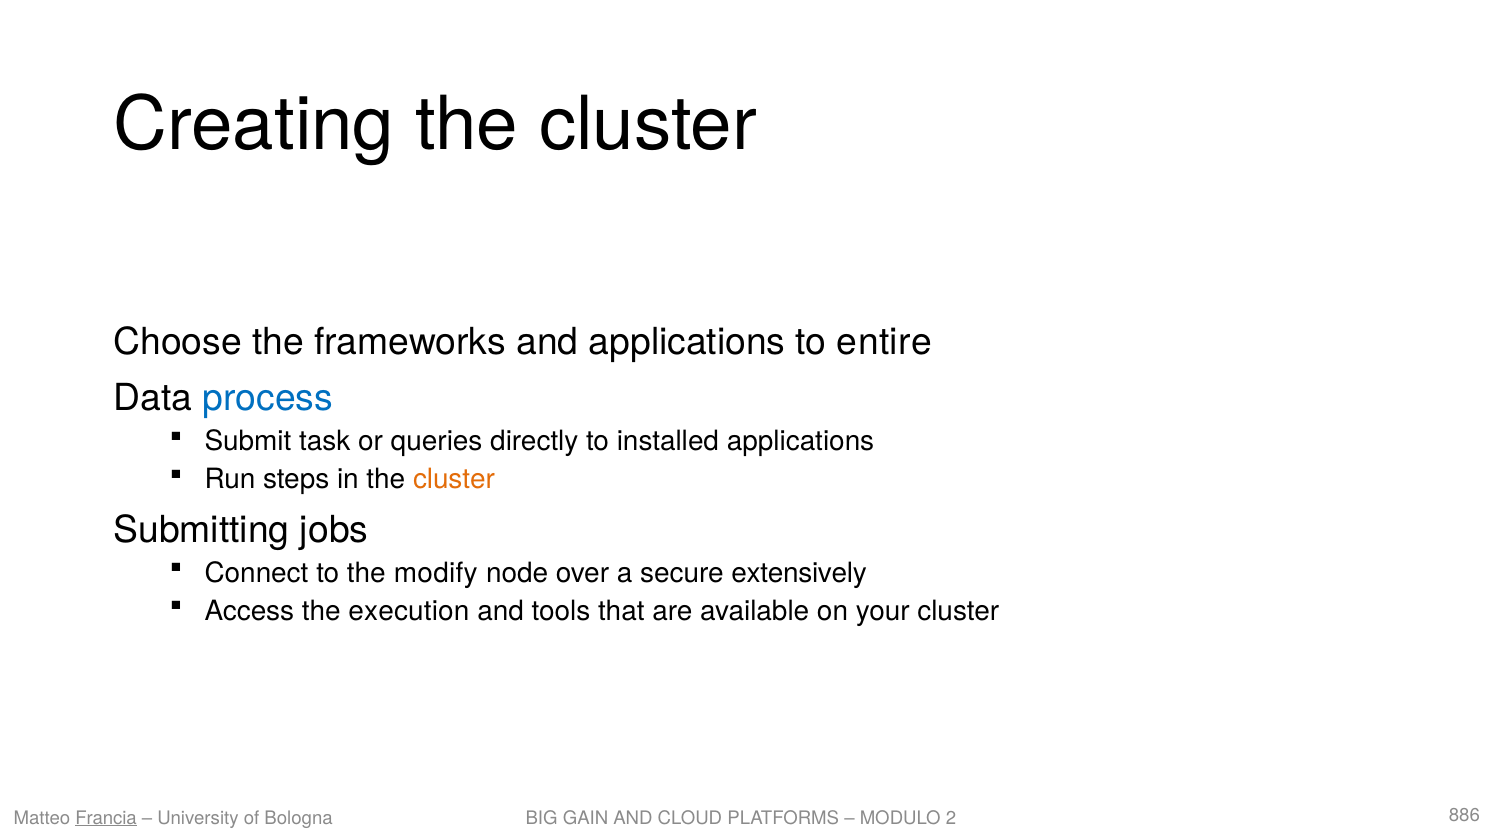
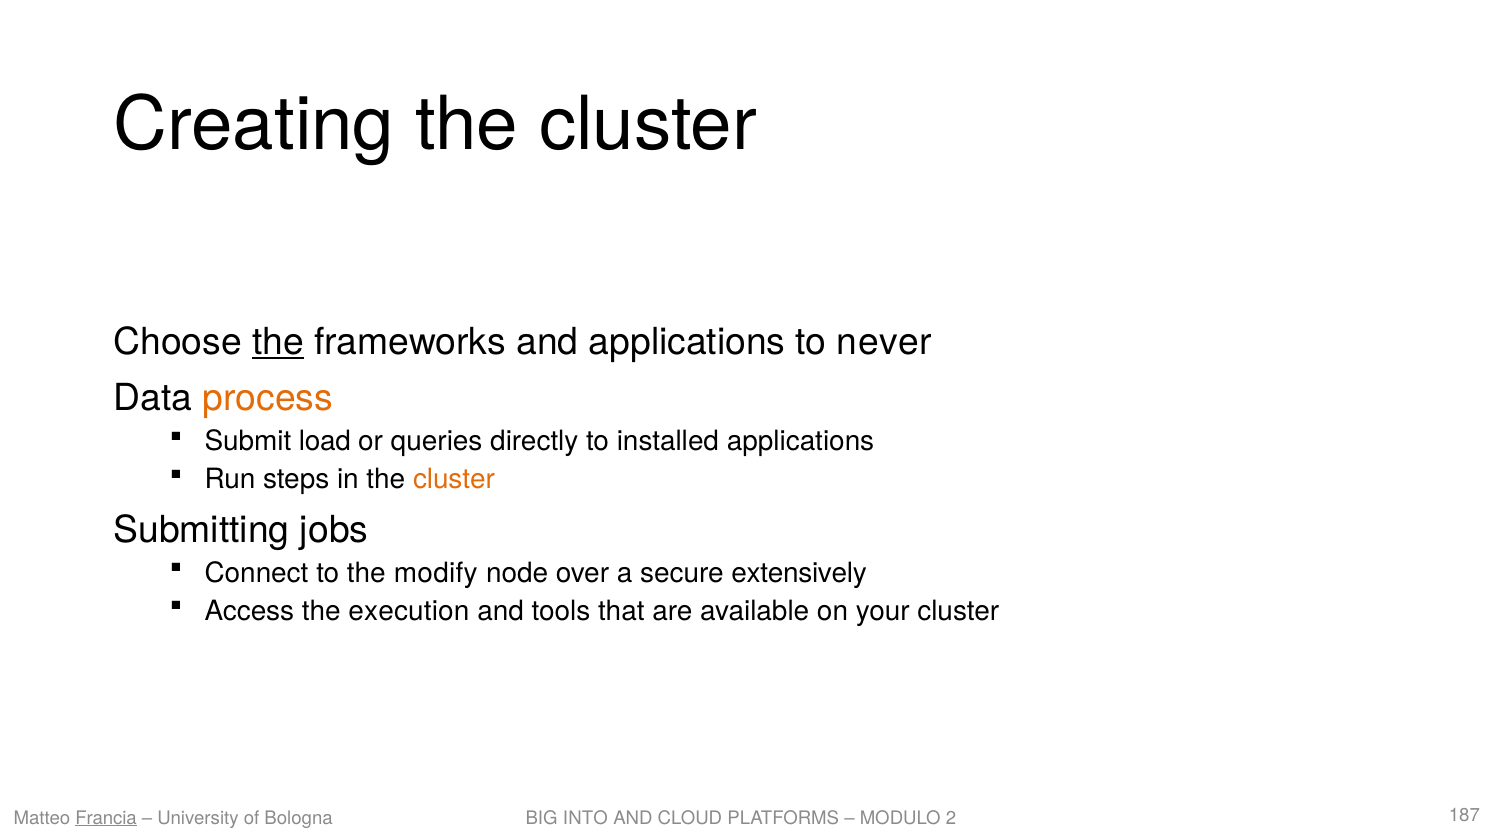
the at (278, 342) underline: none -> present
entire: entire -> never
process colour: blue -> orange
task: task -> load
GAIN: GAIN -> INTO
886: 886 -> 187
